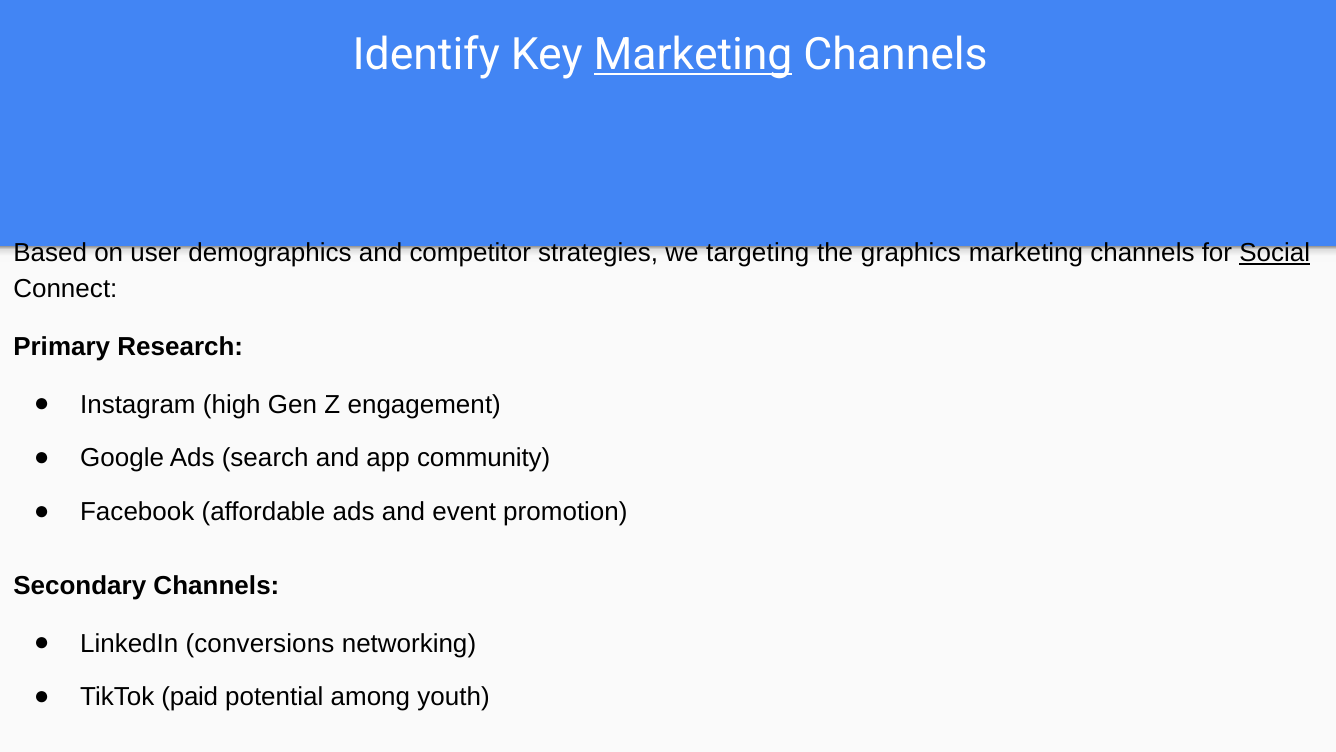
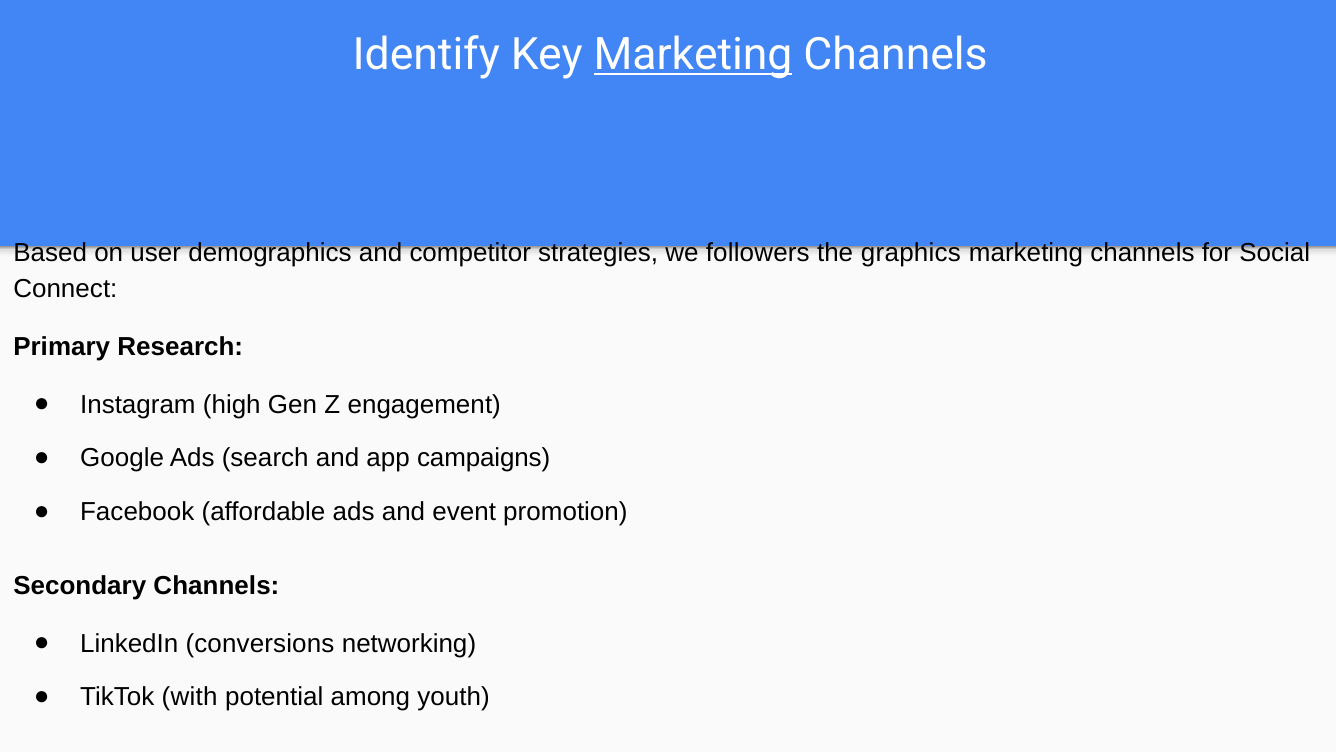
targeting: targeting -> followers
Social underline: present -> none
community: community -> campaigns
paid: paid -> with
